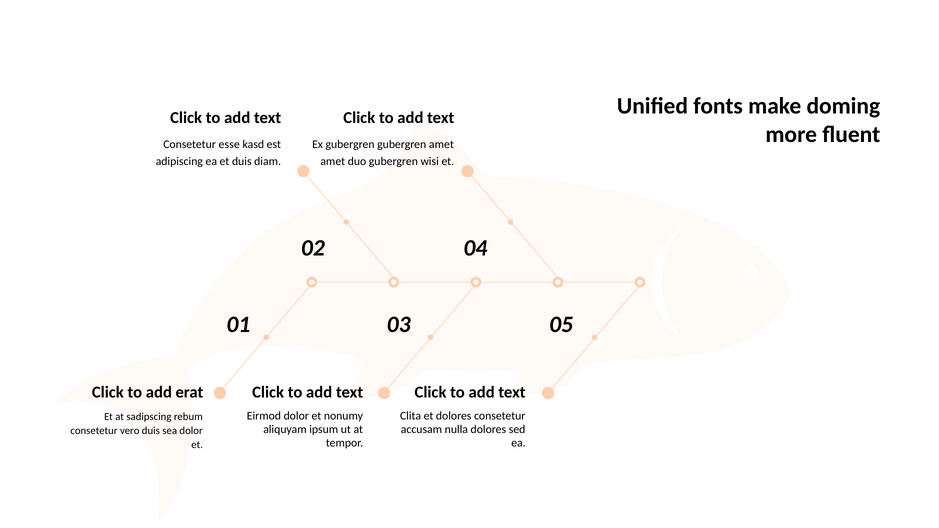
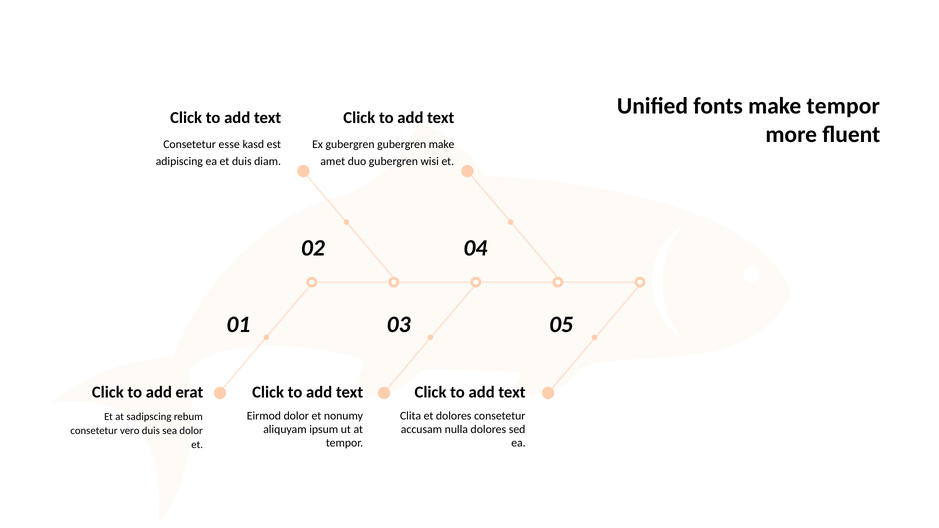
make doming: doming -> tempor
gubergren amet: amet -> make
